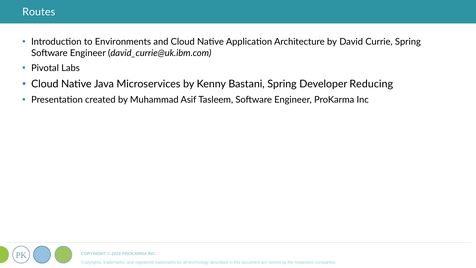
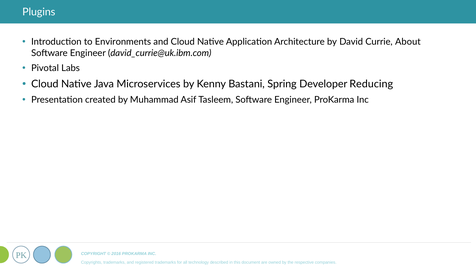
Routes: Routes -> Plugins
Currie Spring: Spring -> About
